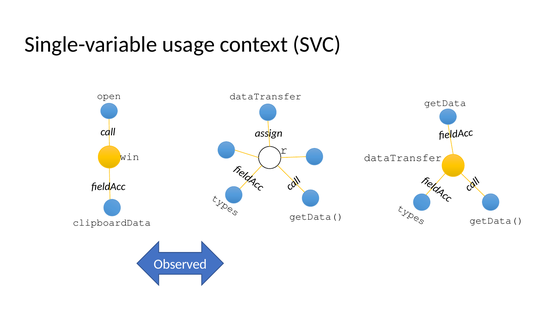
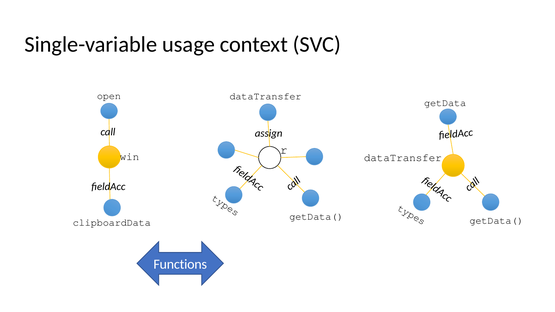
Observed: Observed -> Functions
